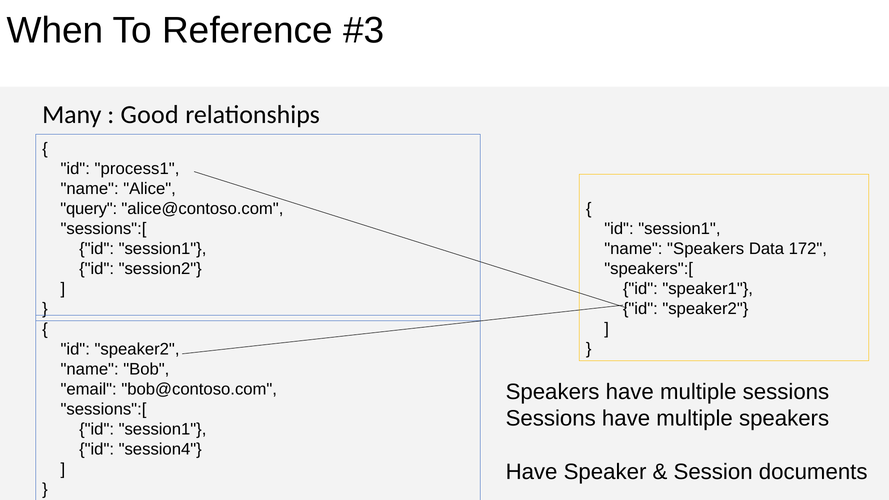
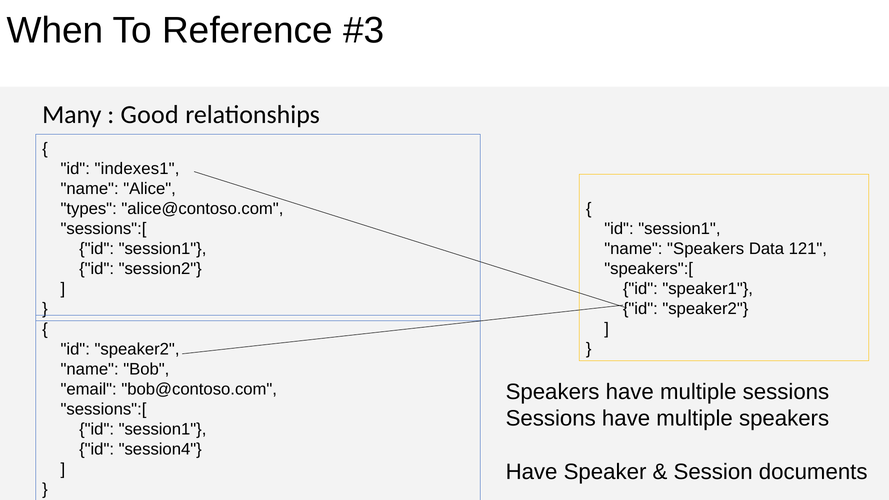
process1: process1 -> indexes1
query: query -> types
172: 172 -> 121
